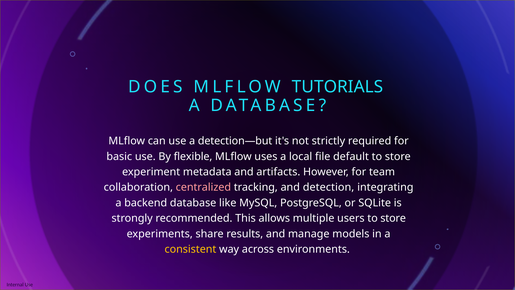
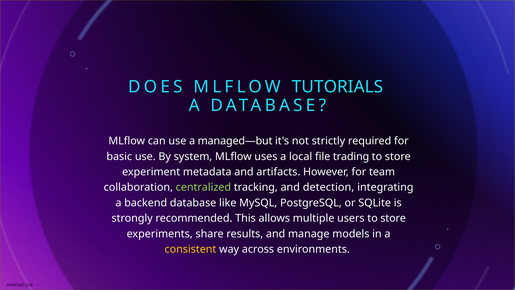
detection—but: detection—but -> managed—but
flexible: flexible -> system
default: default -> trading
centralized colour: pink -> light green
